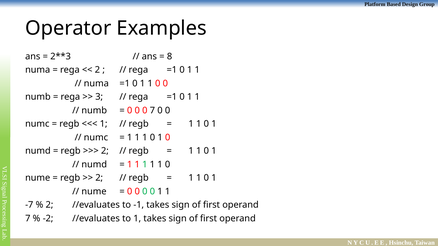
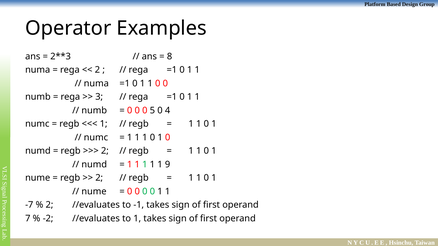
0 7: 7 -> 5
0 at (168, 111): 0 -> 4
0 at (168, 165): 0 -> 9
